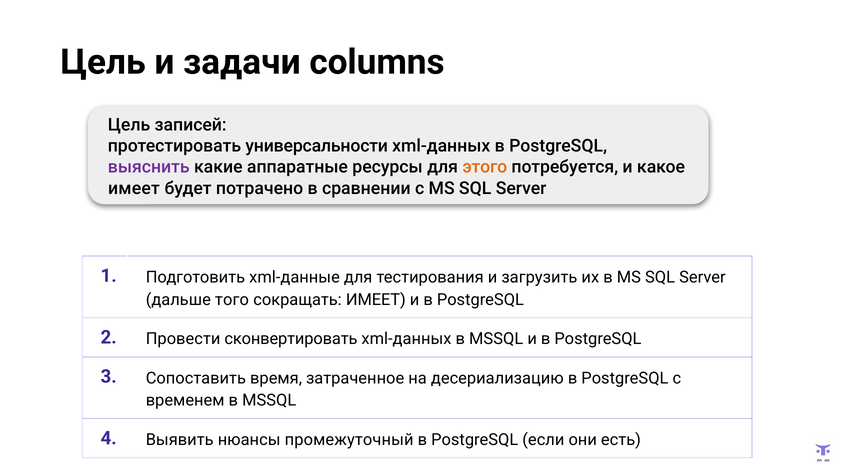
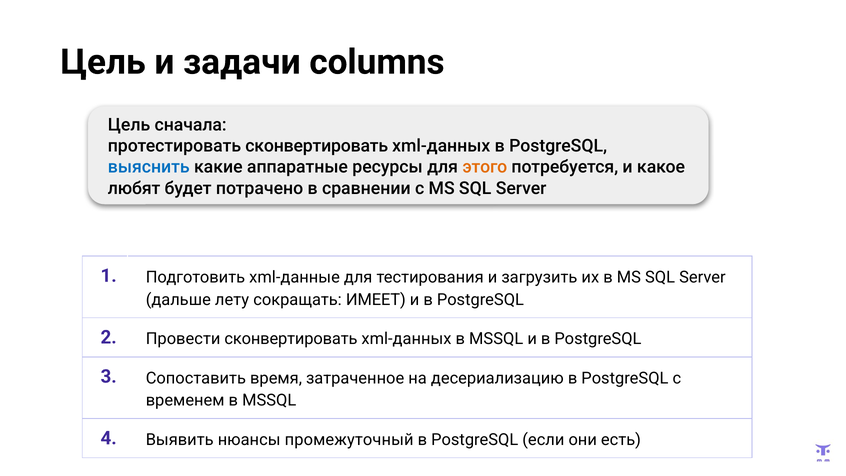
записей: записей -> сначала
протестировать универсальности: универсальности -> сконвертировать
выяснить colour: purple -> blue
имеет at (134, 188): имеет -> любят
того: того -> лету
